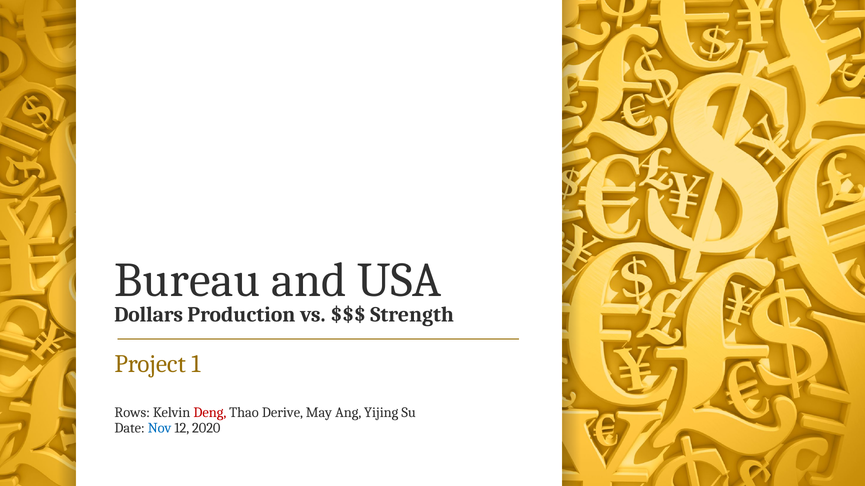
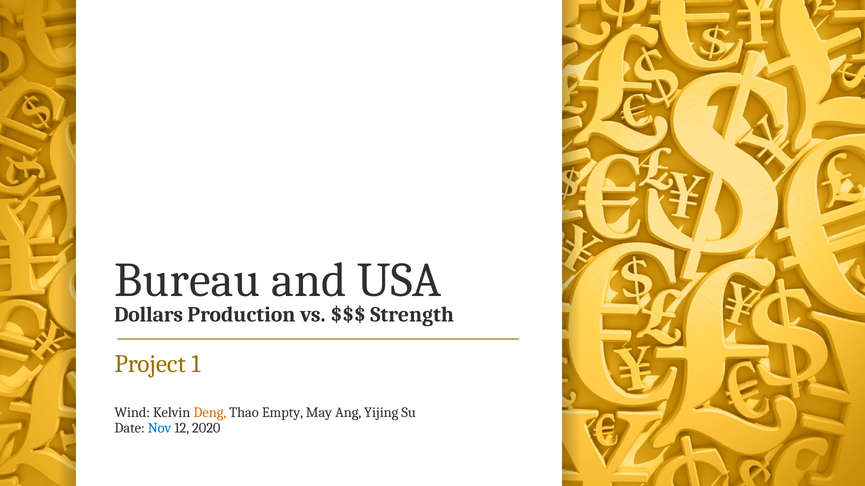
Rows: Rows -> Wind
Deng colour: red -> orange
Derive: Derive -> Empty
